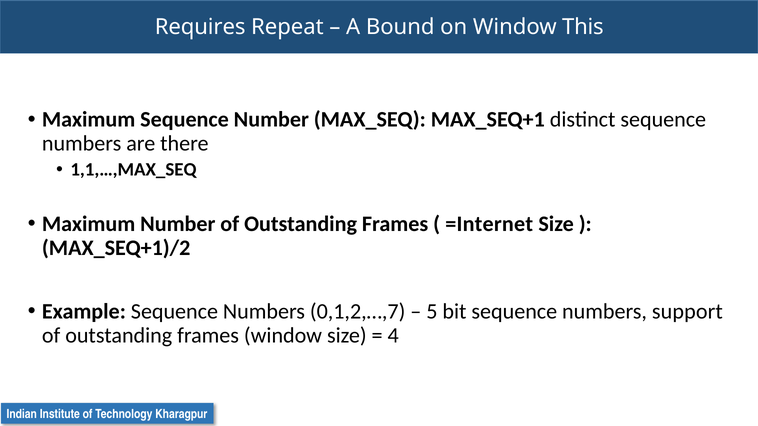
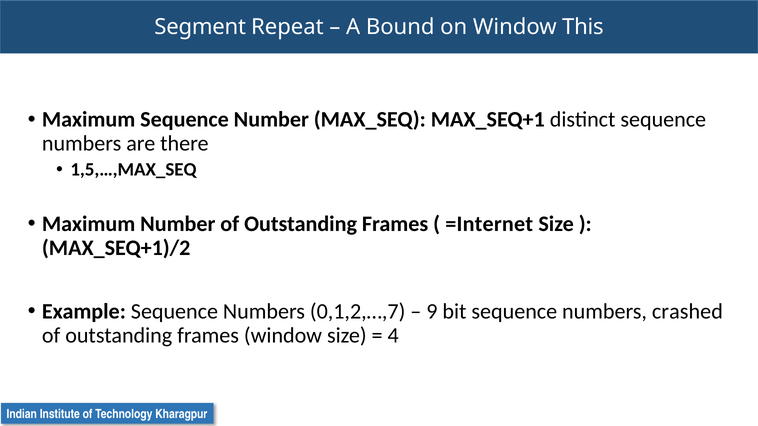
Requires: Requires -> Segment
1,1,…,MAX_SEQ: 1,1,…,MAX_SEQ -> 1,5,…,MAX_SEQ
5: 5 -> 9
support: support -> crashed
